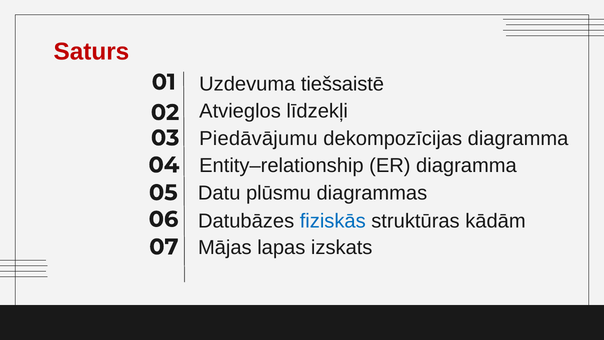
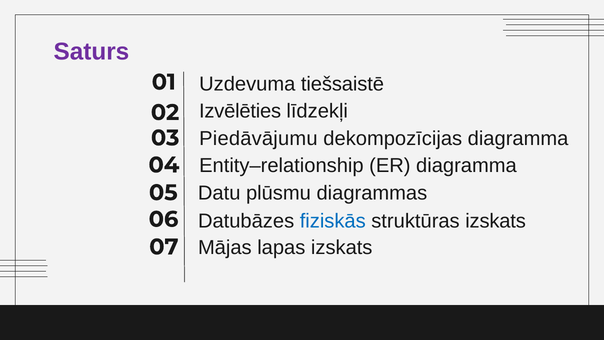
Saturs colour: red -> purple
Atvieglos: Atvieglos -> Izvēlēties
struktūras kādām: kādām -> izskats
